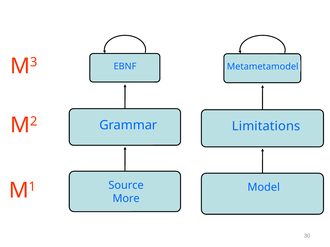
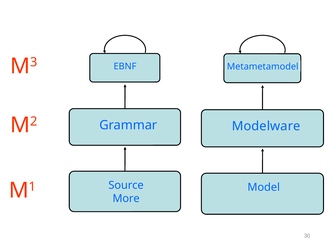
Limitations: Limitations -> Modelware
